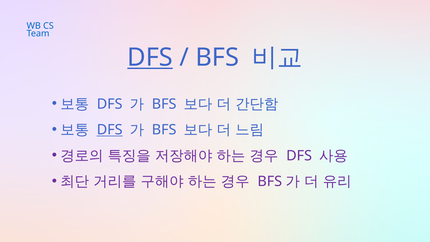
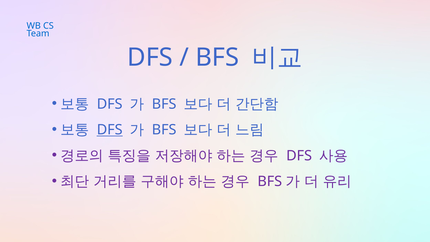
DFS at (150, 57) underline: present -> none
